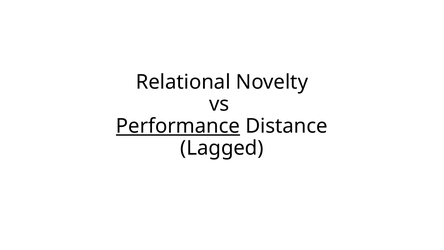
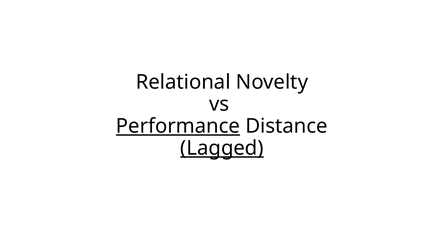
Lagged underline: none -> present
